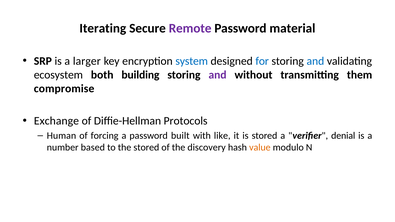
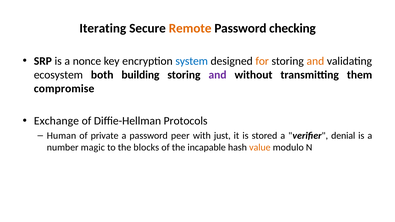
Remote colour: purple -> orange
material: material -> checking
larger: larger -> nonce
for colour: blue -> orange
and at (315, 61) colour: blue -> orange
forcing: forcing -> private
built: built -> peer
like: like -> just
based: based -> magic
the stored: stored -> blocks
discovery: discovery -> incapable
